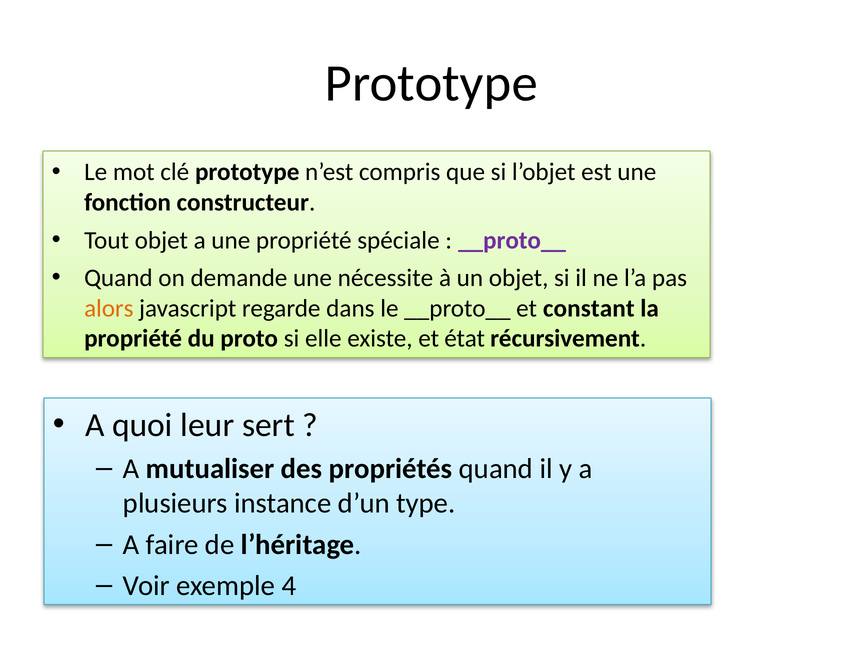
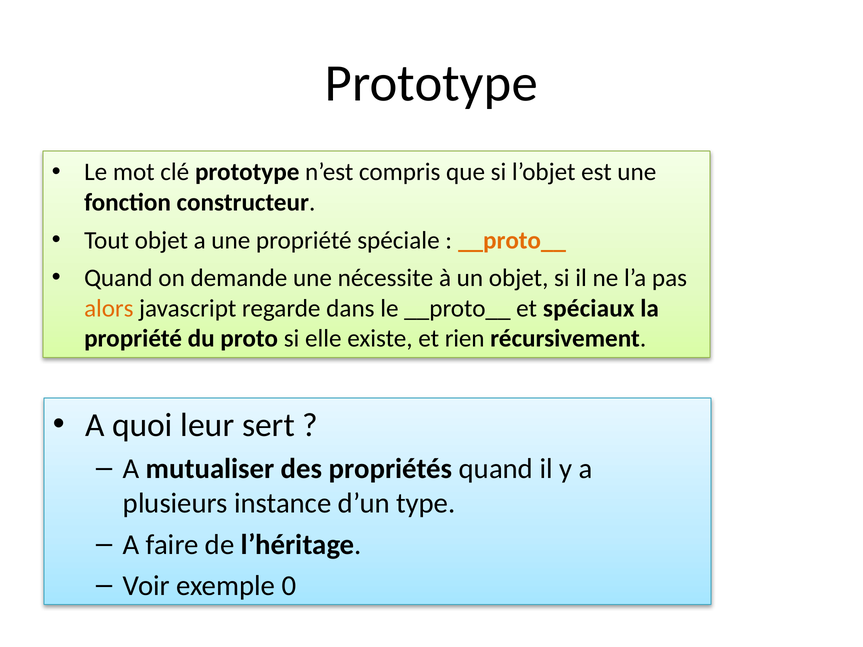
__proto__ at (512, 240) colour: purple -> orange
constant: constant -> spéciaux
état: état -> rien
4: 4 -> 0
